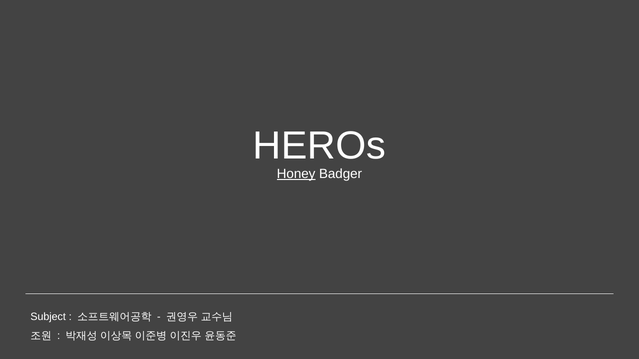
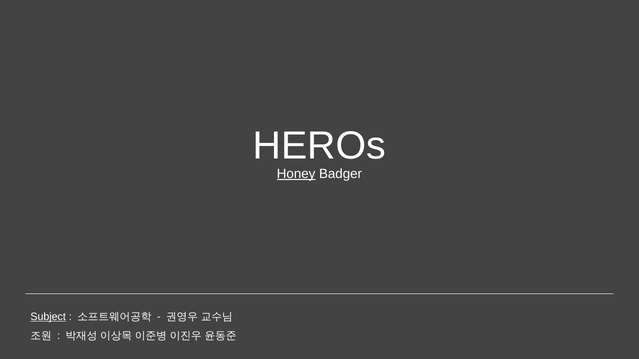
Subject underline: none -> present
